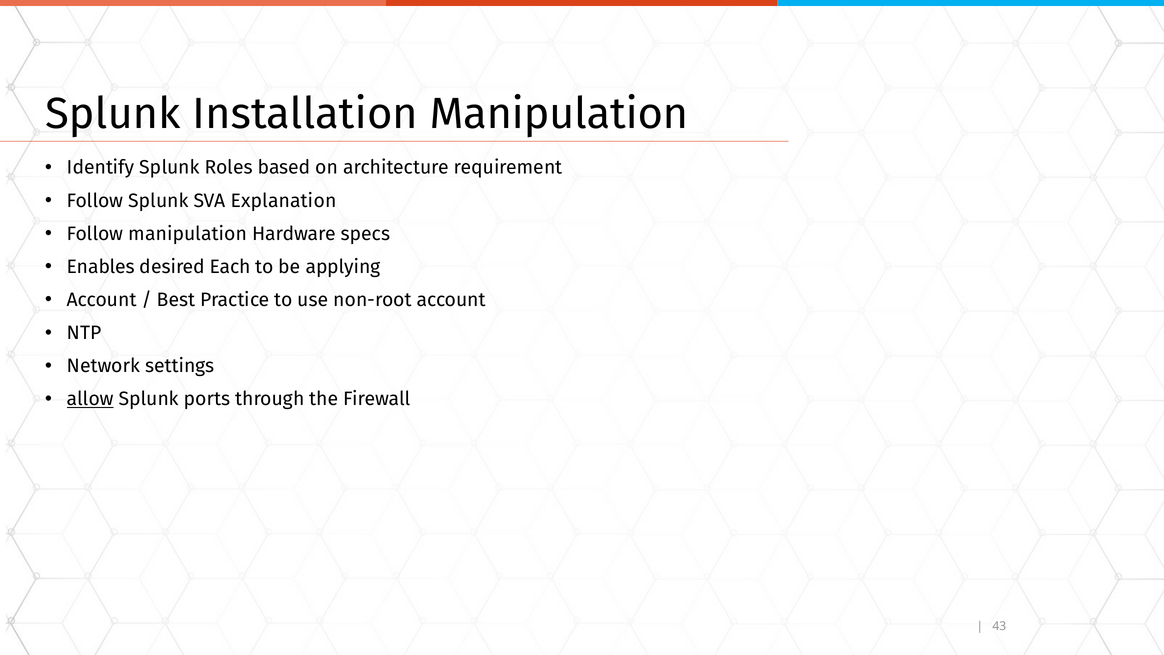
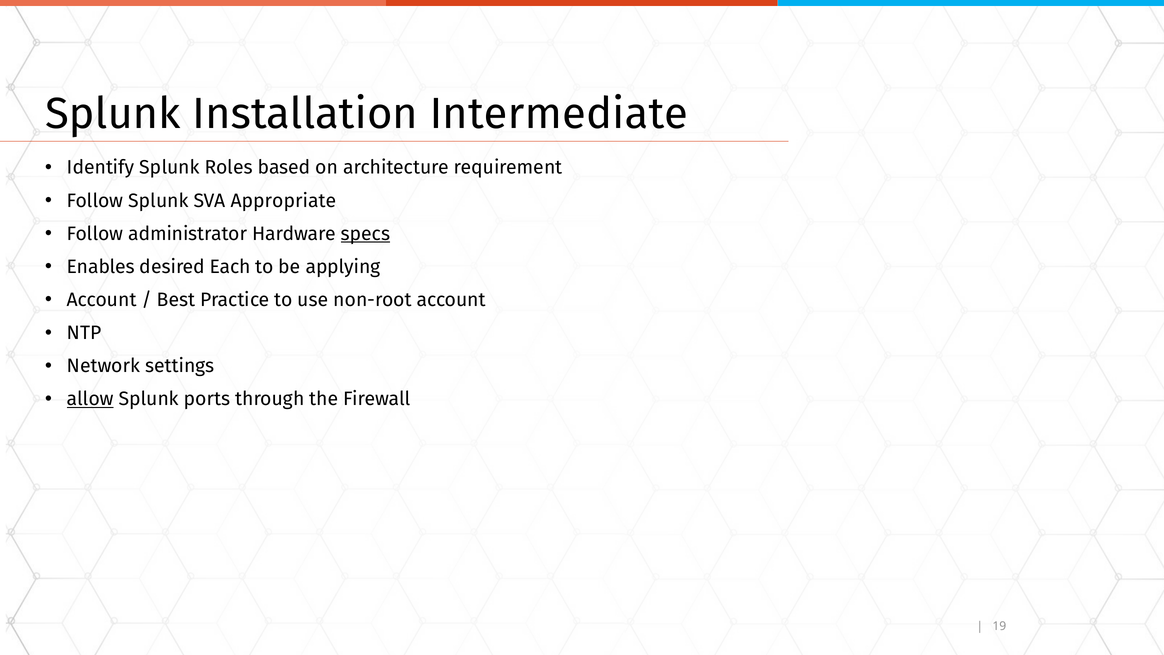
Installation Manipulation: Manipulation -> Intermediate
Explanation: Explanation -> Appropriate
Follow manipulation: manipulation -> administrator
specs underline: none -> present
43: 43 -> 19
